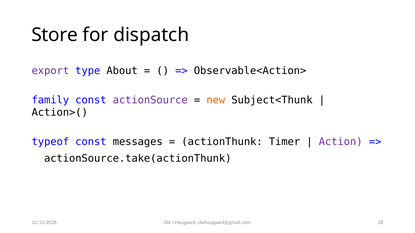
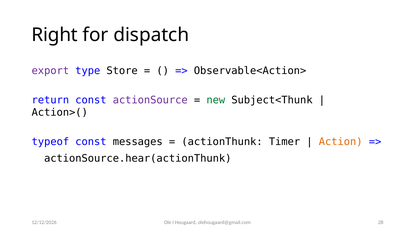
Store: Store -> Right
About: About -> Store
family: family -> return
new colour: orange -> green
Action colour: purple -> orange
actionSource.take(actionThunk: actionSource.take(actionThunk -> actionSource.hear(actionThunk
